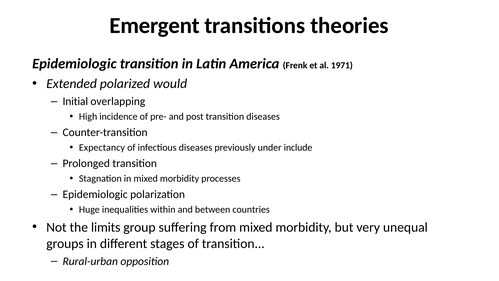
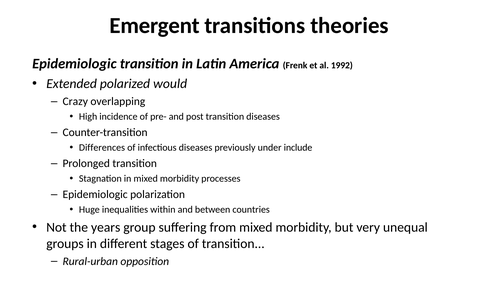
1971: 1971 -> 1992
Initial: Initial -> Crazy
Expectancy: Expectancy -> Differences
limits: limits -> years
